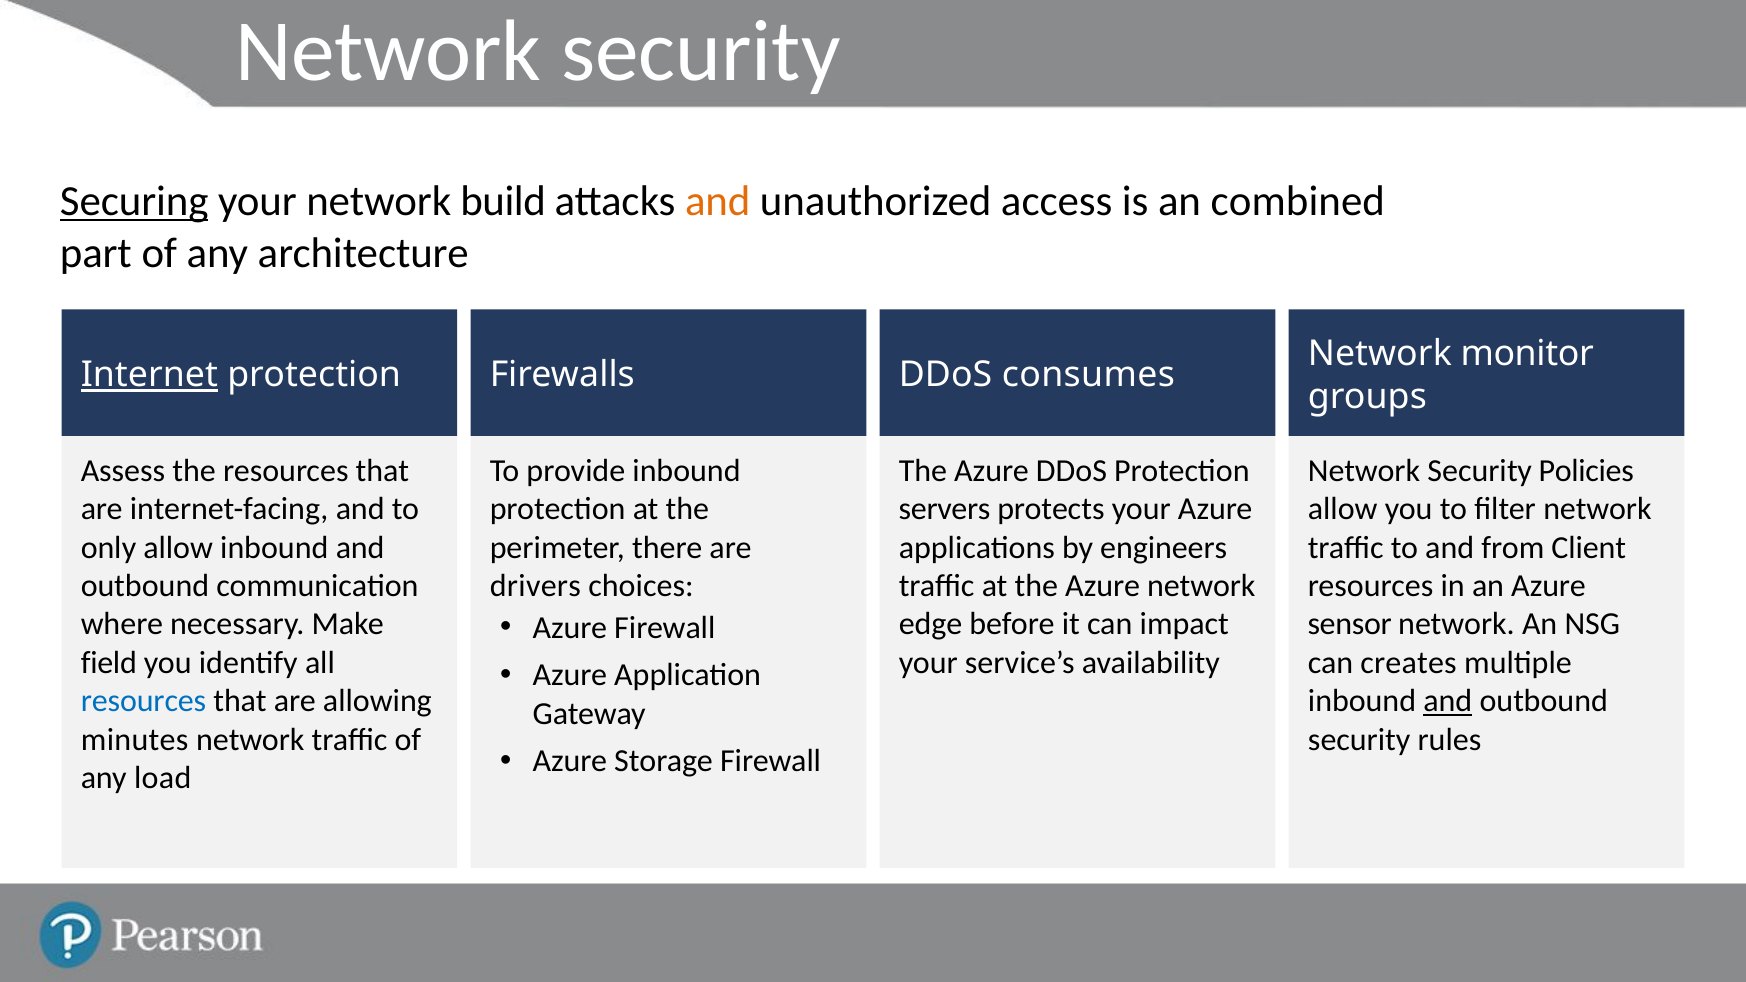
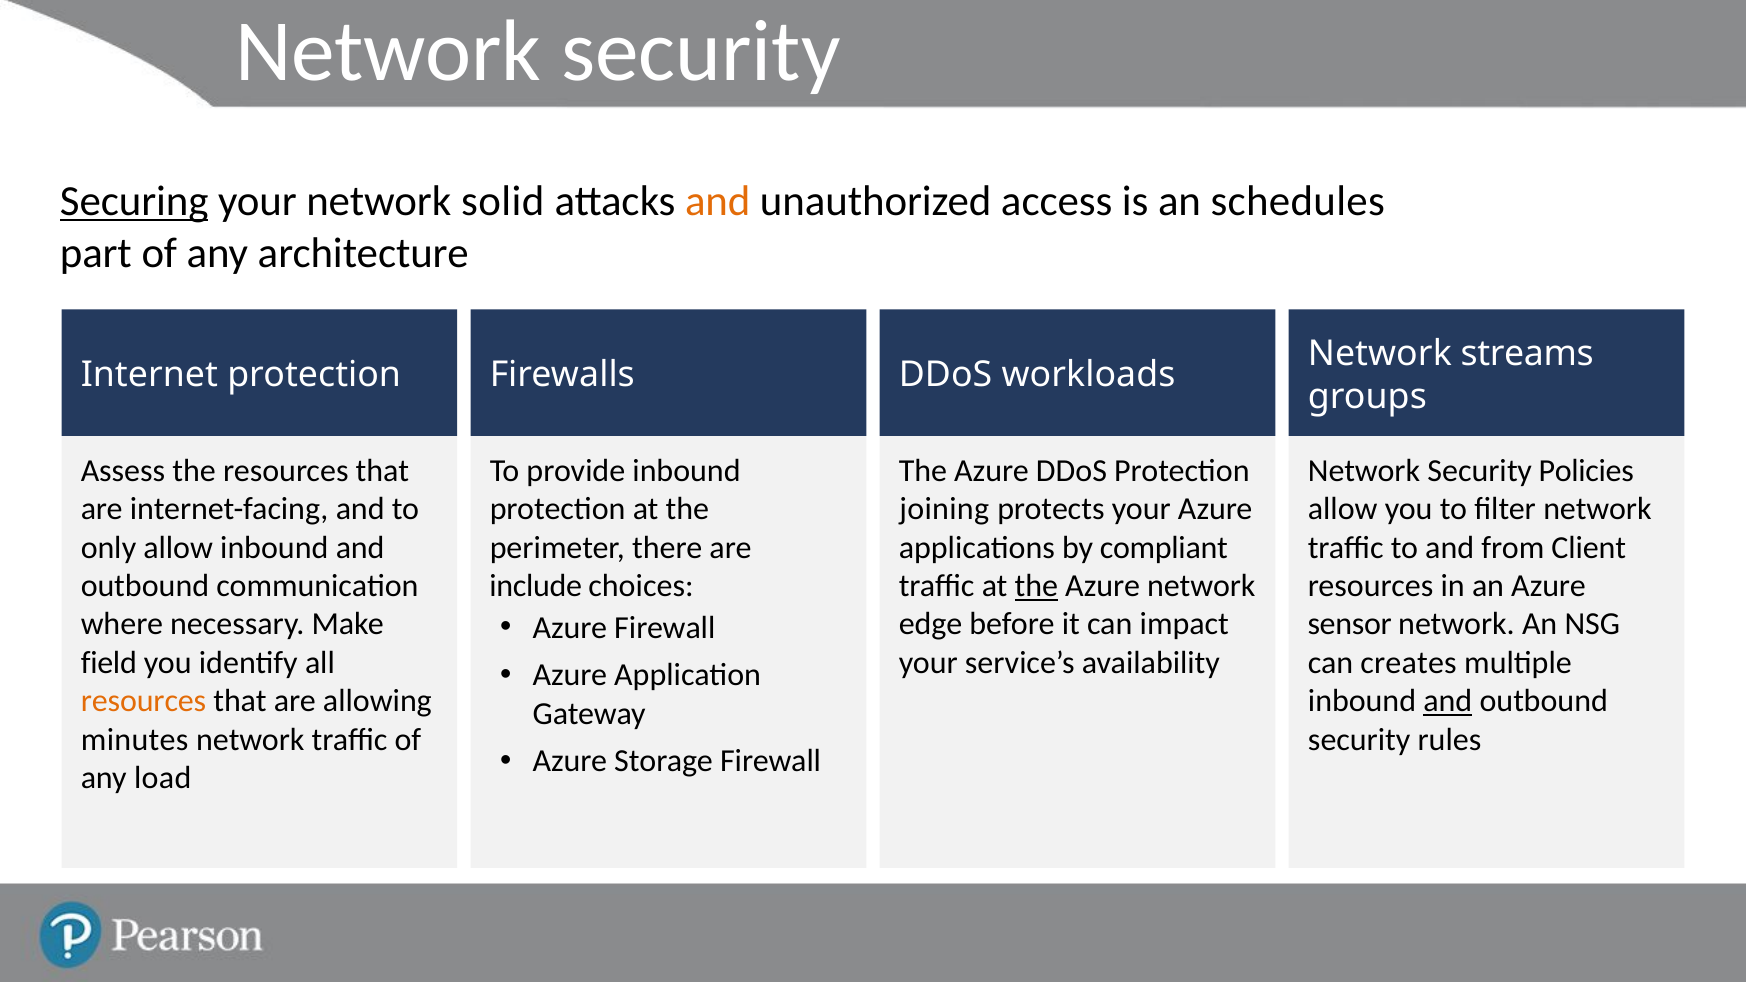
build: build -> solid
combined: combined -> schedules
monitor: monitor -> streams
Internet underline: present -> none
consumes: consumes -> workloads
servers: servers -> joining
engineers: engineers -> compliant
drivers: drivers -> include
the at (1036, 586) underline: none -> present
resources at (144, 702) colour: blue -> orange
